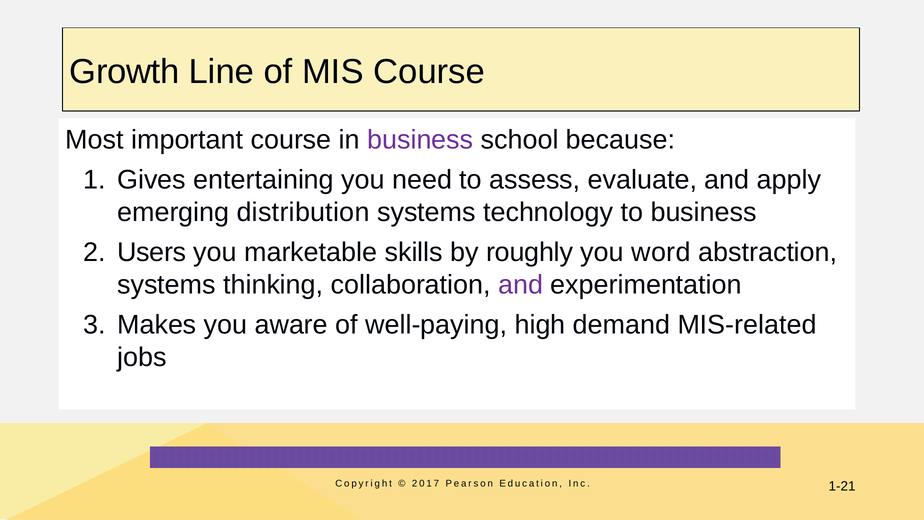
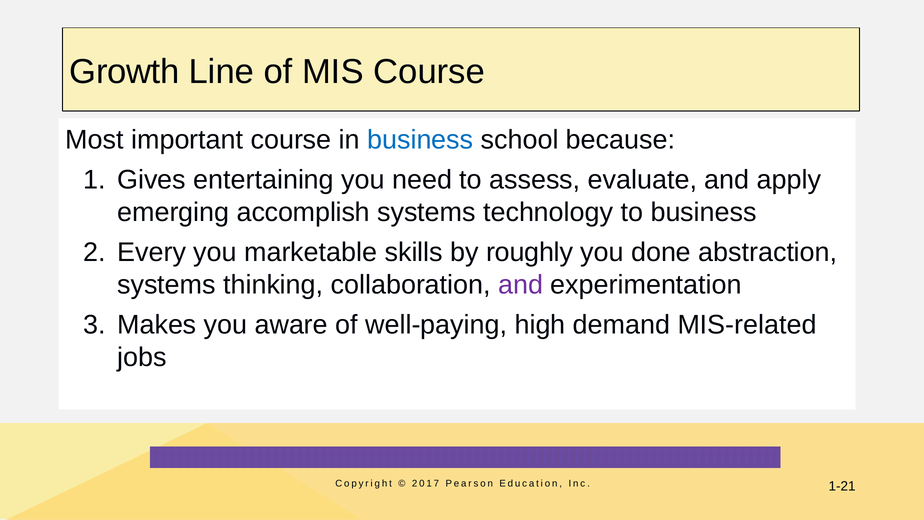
business at (420, 140) colour: purple -> blue
distribution: distribution -> accomplish
Users: Users -> Every
word: word -> done
